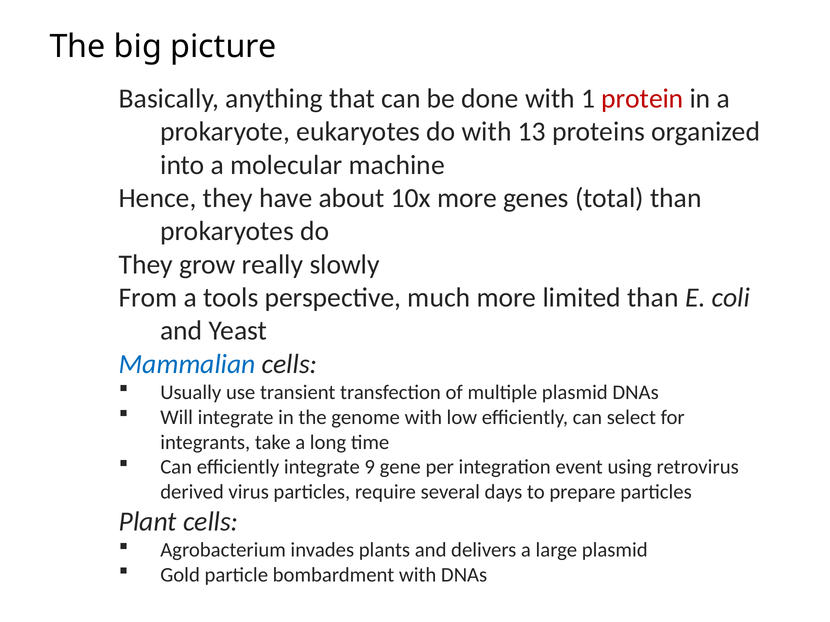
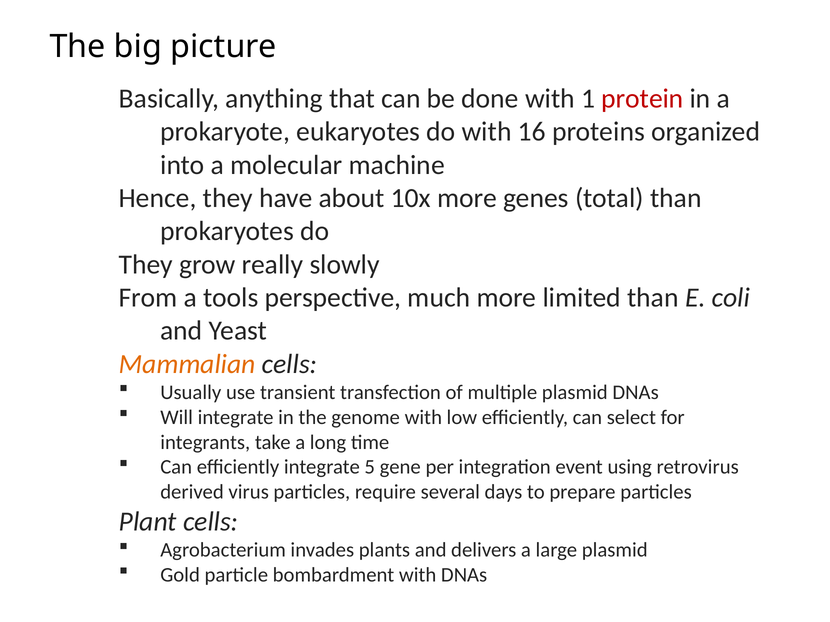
13: 13 -> 16
Mammalian colour: blue -> orange
9: 9 -> 5
